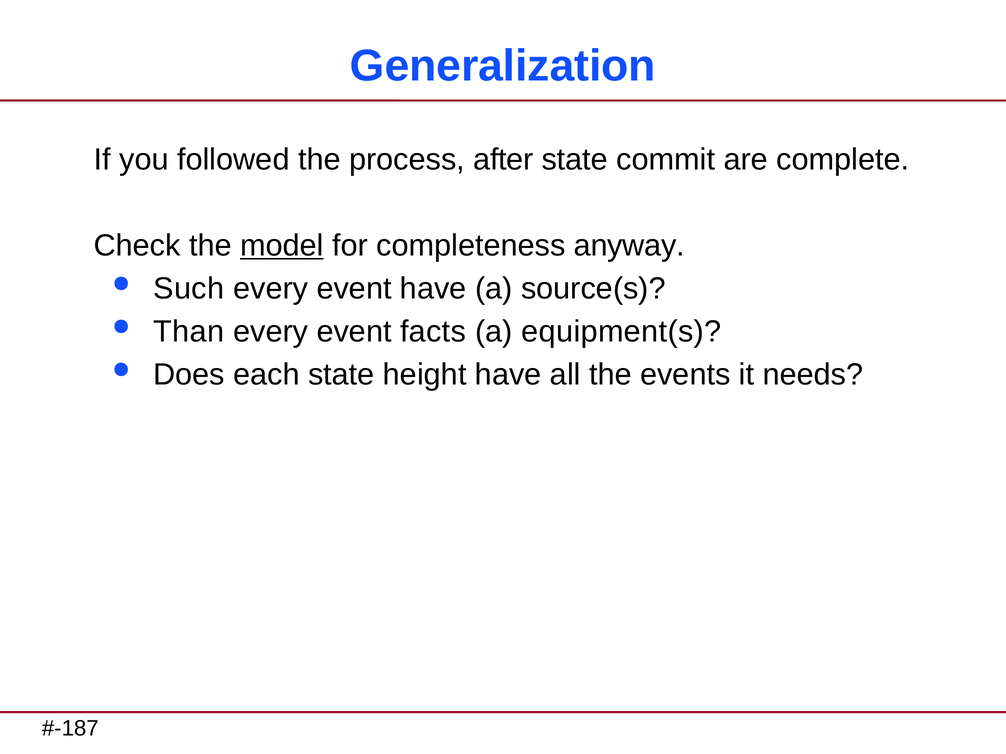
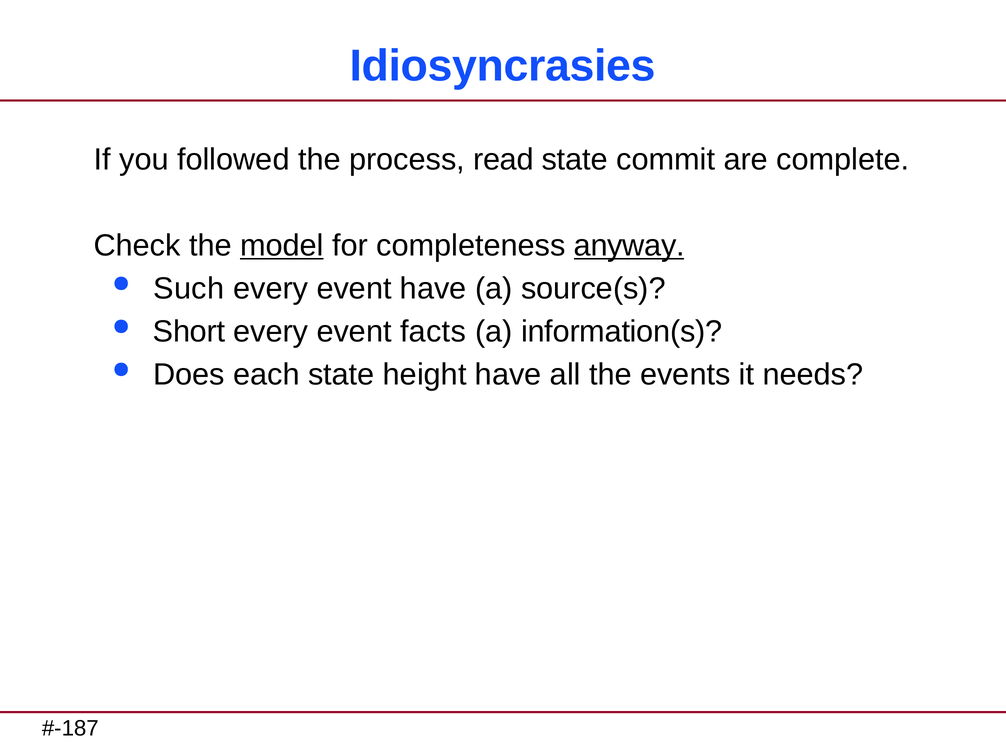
Generalization: Generalization -> Idiosyncrasies
after: after -> read
anyway underline: none -> present
Than: Than -> Short
equipment(s: equipment(s -> information(s
